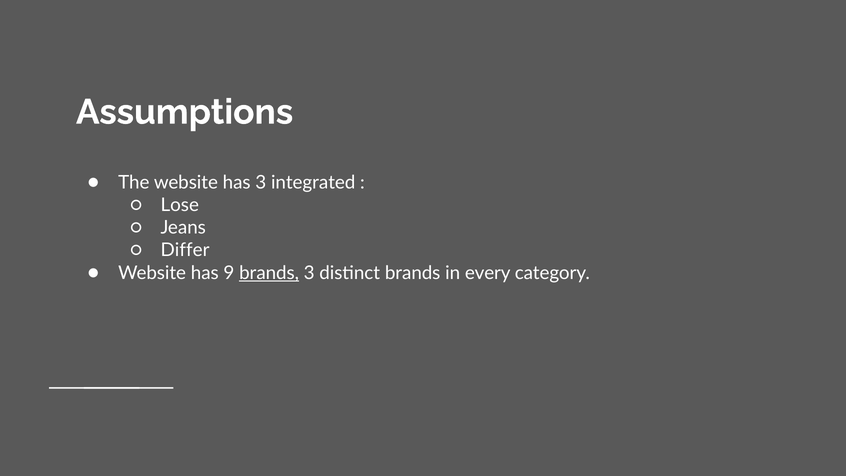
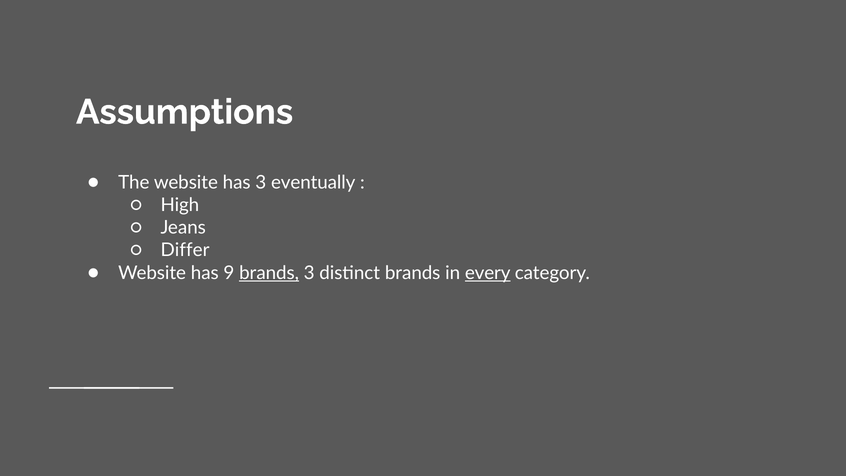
integrated: integrated -> eventually
Lose: Lose -> High
every underline: none -> present
